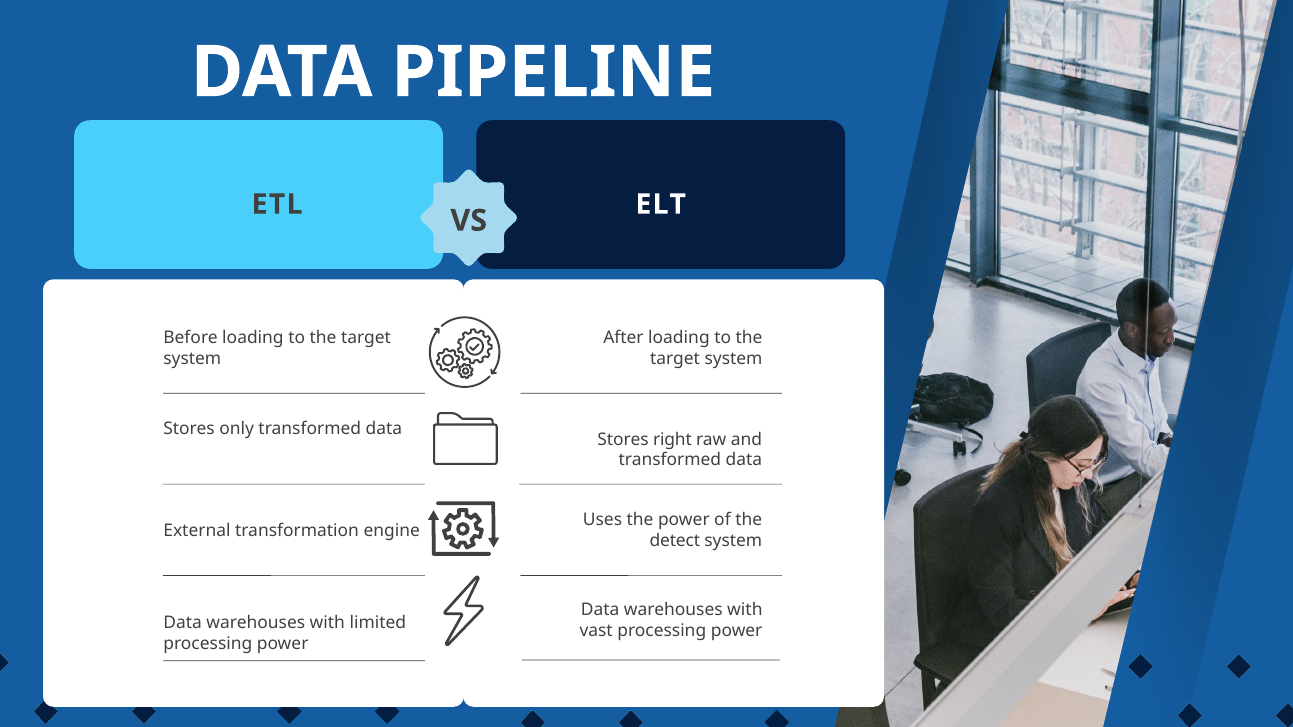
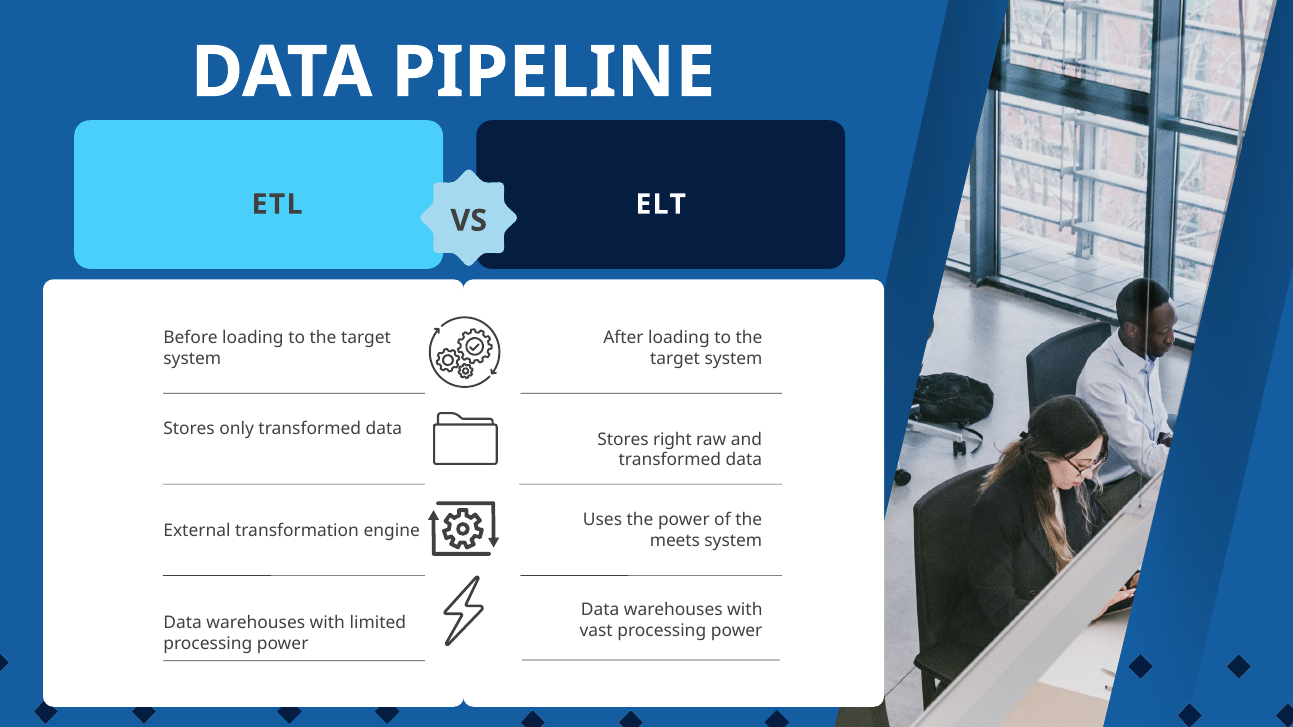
detect: detect -> meets
